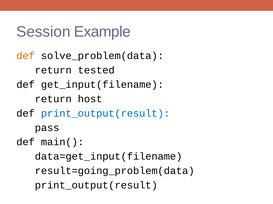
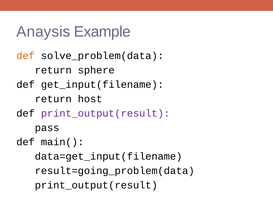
Session: Session -> Anaysis
tested: tested -> sphere
print_output(result at (105, 114) colour: blue -> purple
